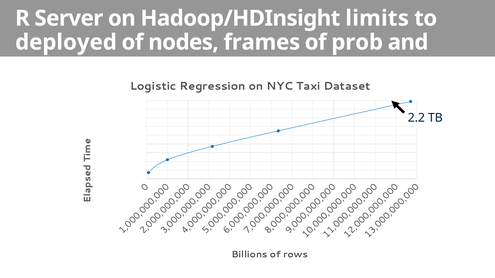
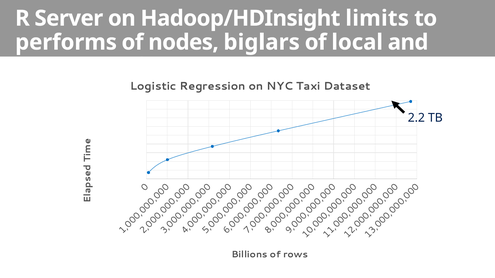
deployed: deployed -> performs
frames: frames -> biglars
prob: prob -> local
